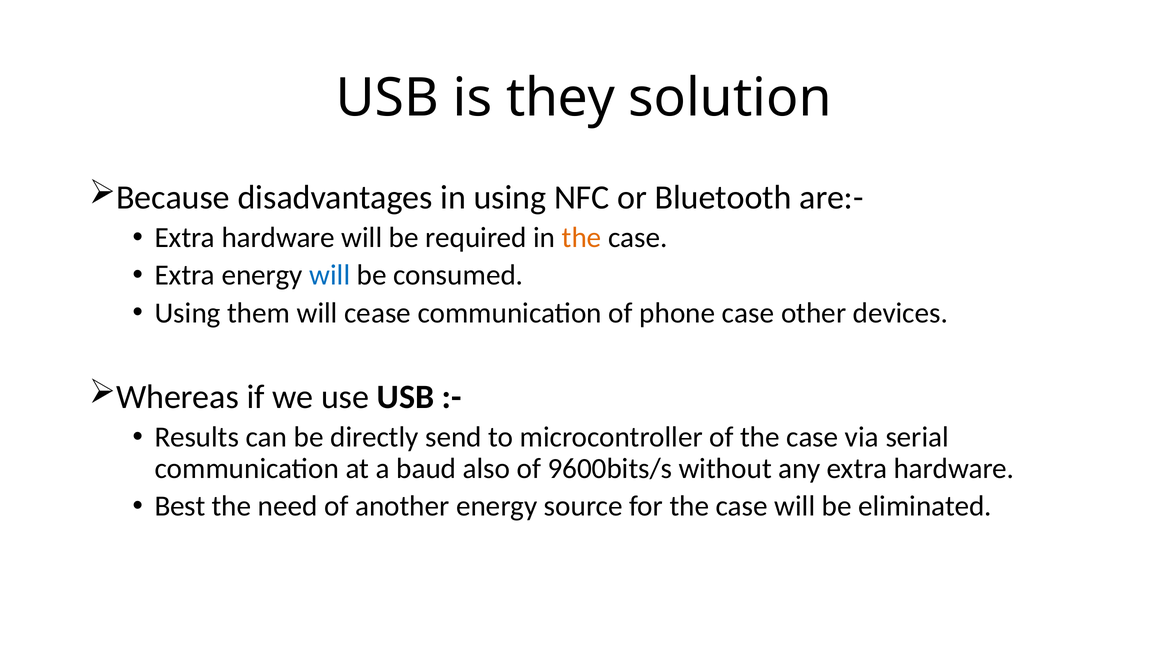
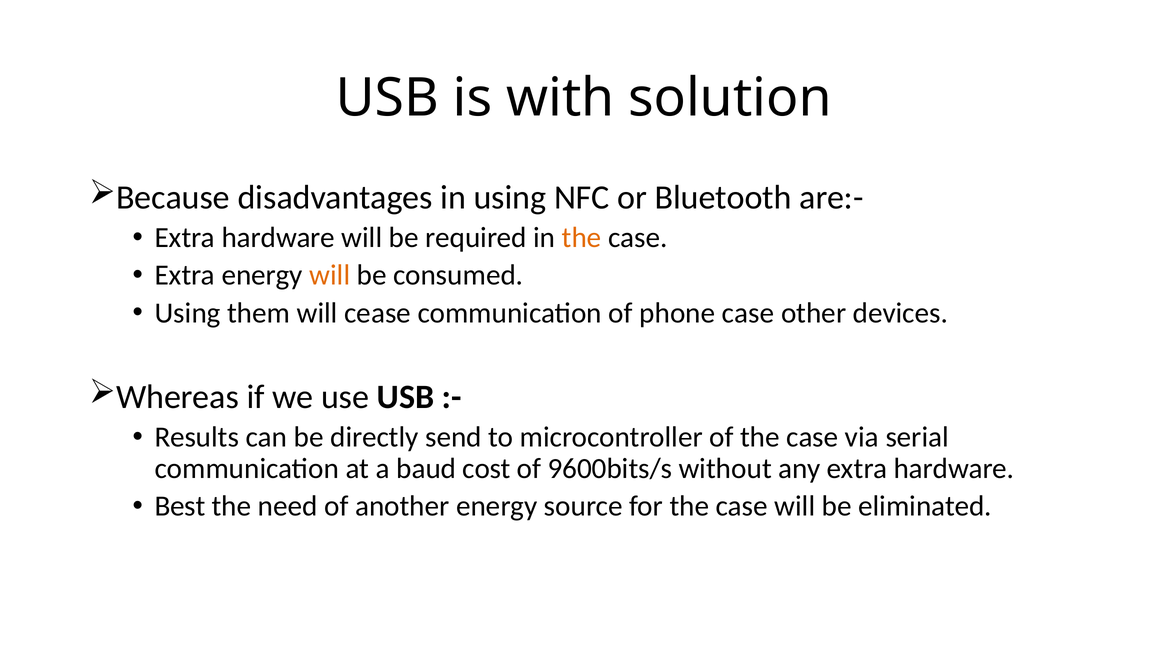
they: they -> with
will at (330, 275) colour: blue -> orange
also: also -> cost
